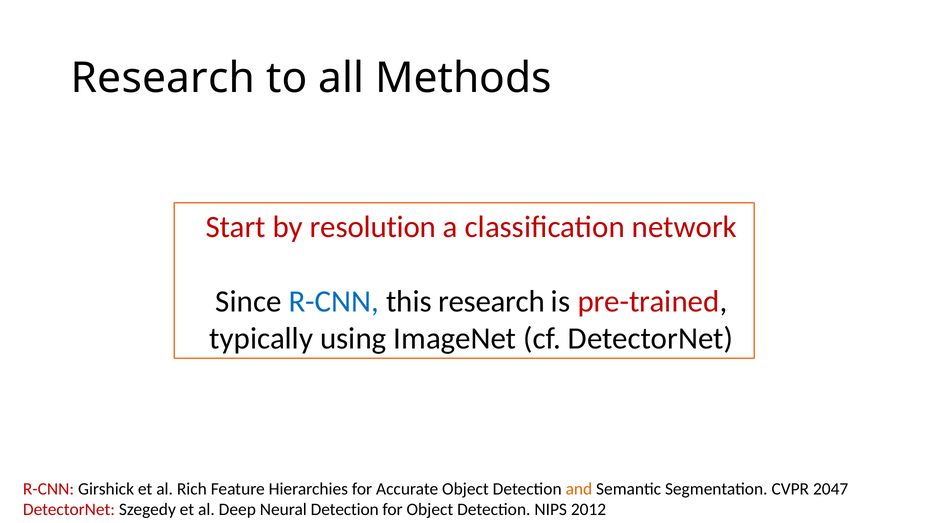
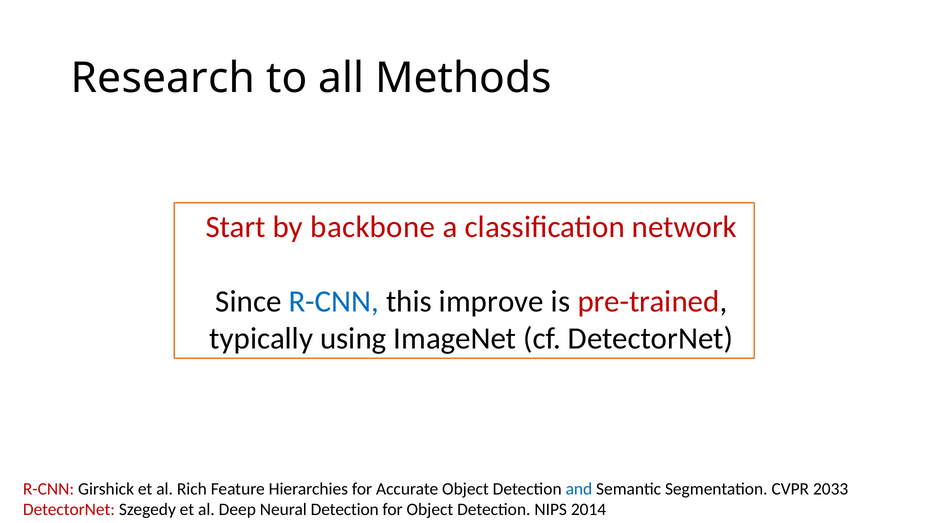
resolution: resolution -> backbone
this research: research -> improve
and colour: orange -> blue
2047: 2047 -> 2033
2012: 2012 -> 2014
